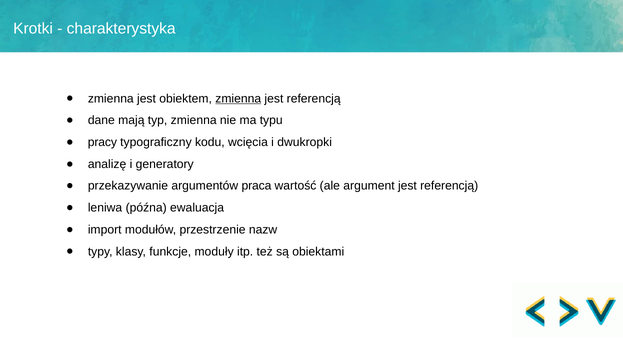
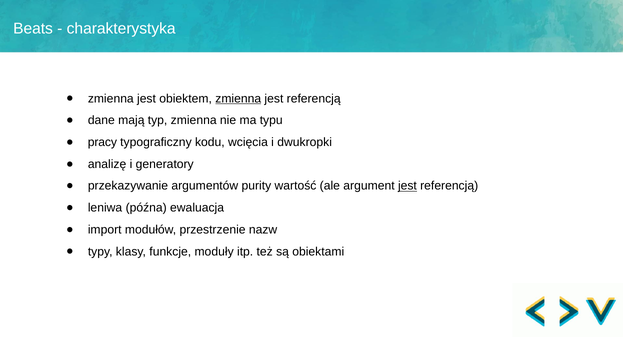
Krotki: Krotki -> Beats
praca: praca -> purity
jest at (407, 186) underline: none -> present
